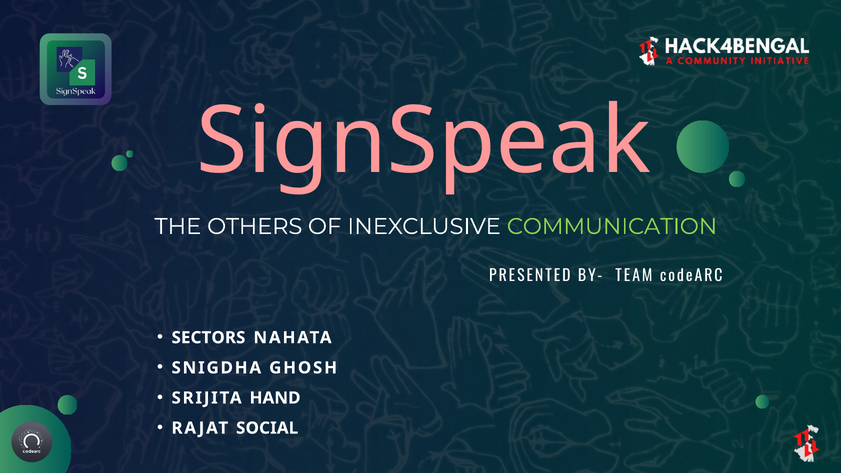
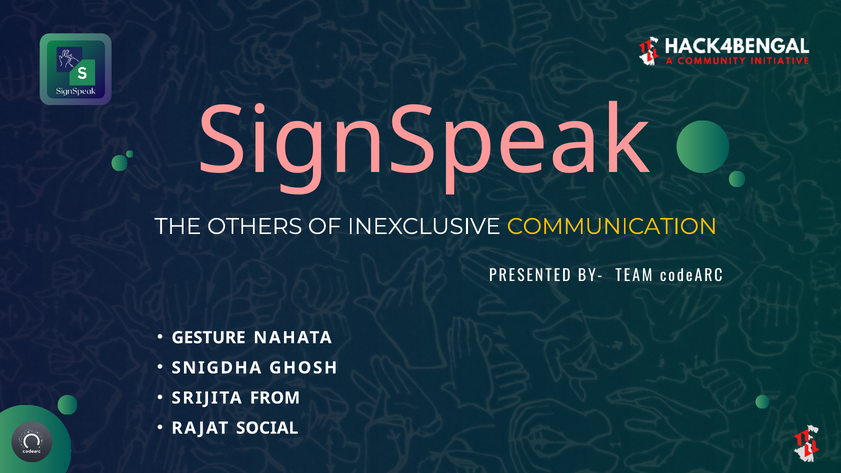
COMMUNICATION colour: light green -> yellow
SECTORS: SECTORS -> GESTURE
HAND: HAND -> FROM
